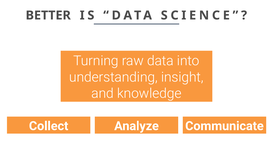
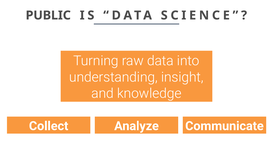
BETTER: BETTER -> PUBLIC
